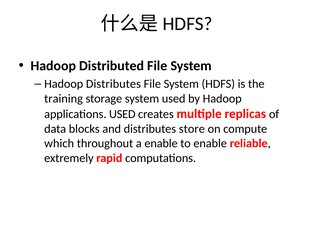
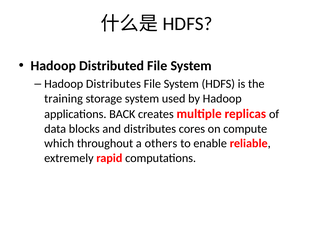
applications USED: USED -> BACK
store: store -> cores
a enable: enable -> others
